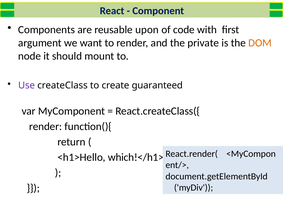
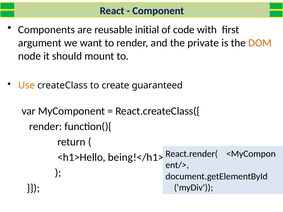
upon: upon -> initial
Use colour: purple -> orange
which!</h1>: which!</h1> -> being!</h1>
